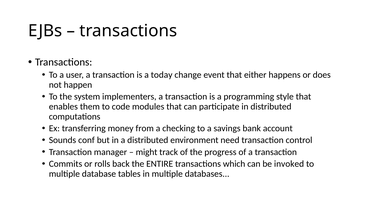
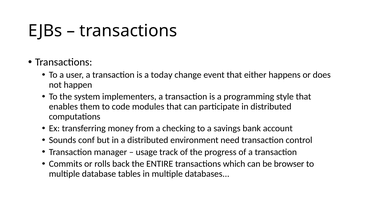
might: might -> usage
invoked: invoked -> browser
